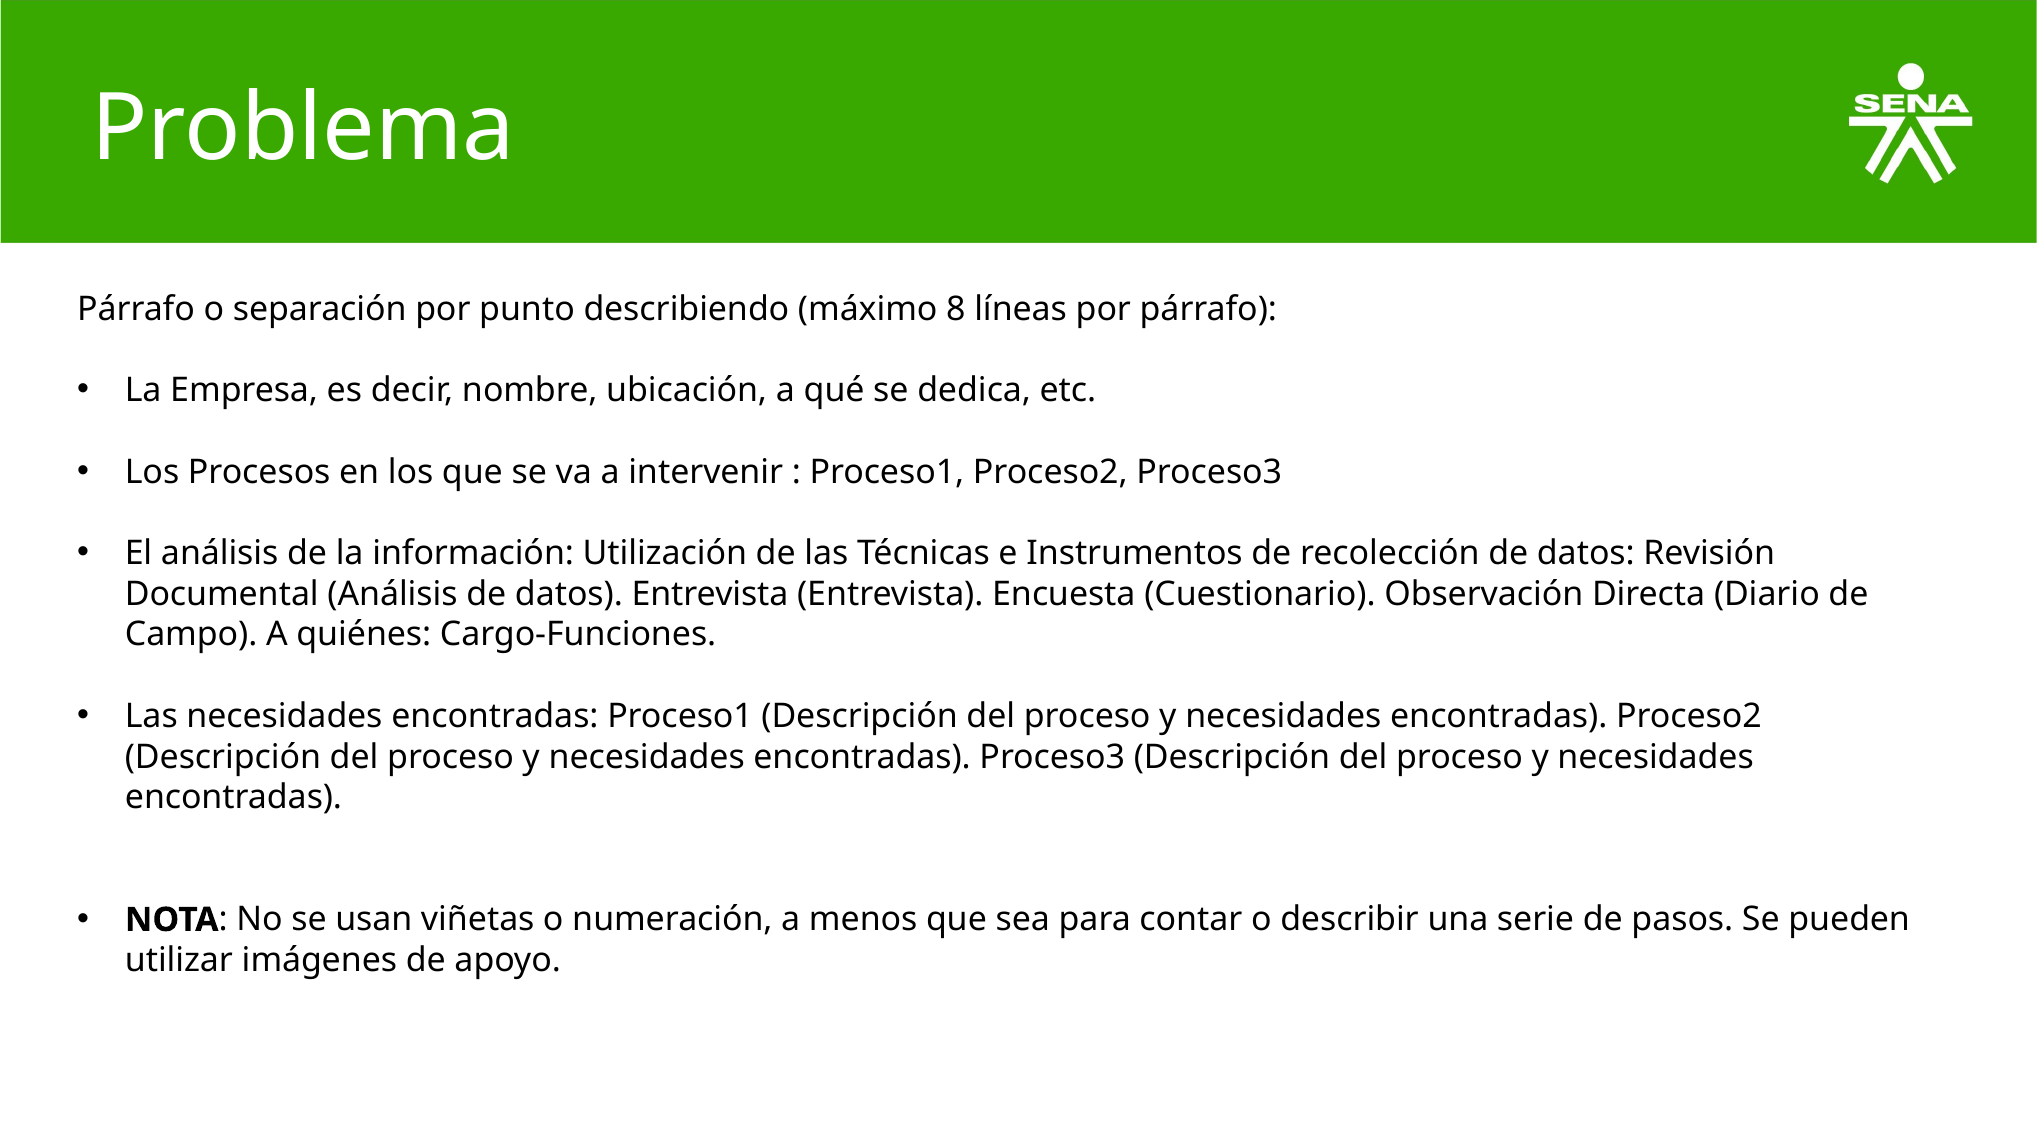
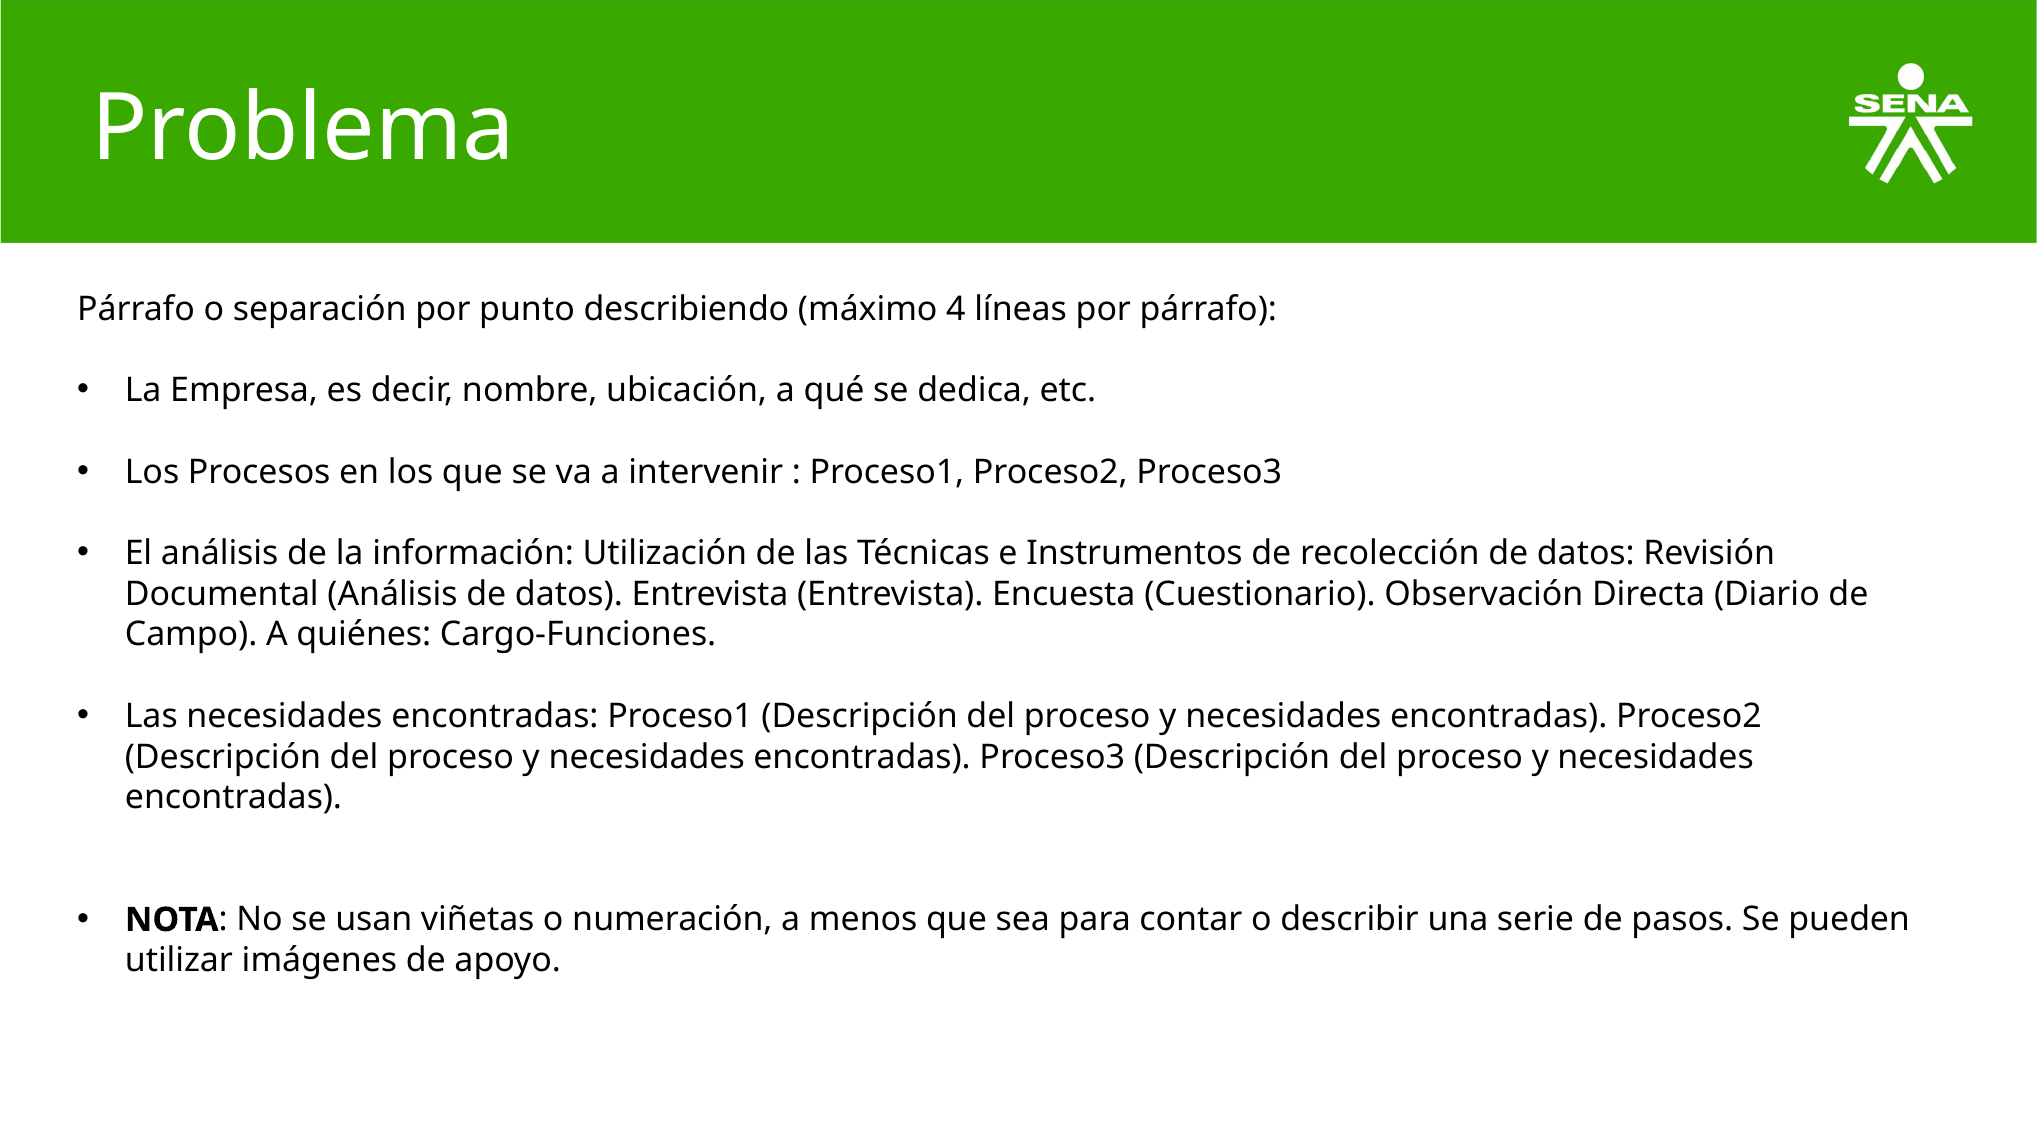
8: 8 -> 4
